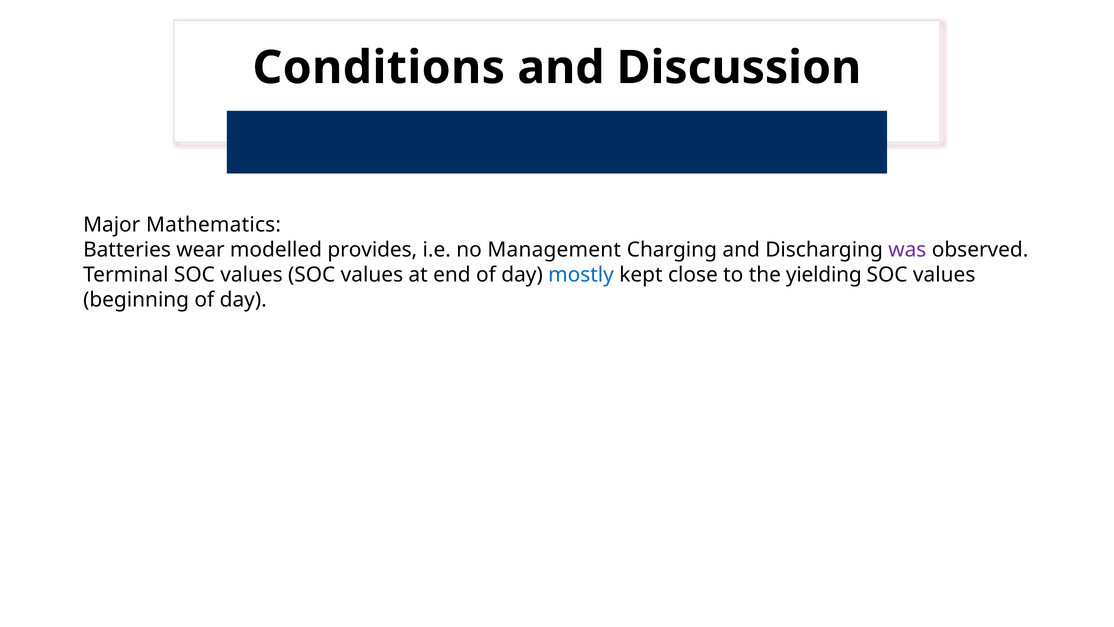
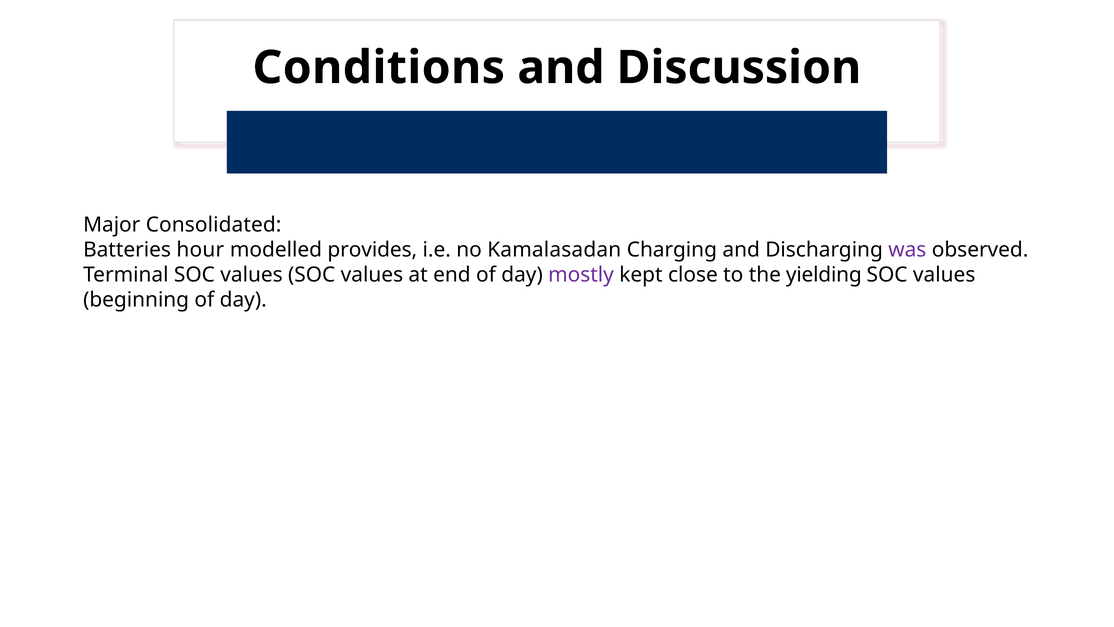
Mathematics: Mathematics -> Consolidated
wear: wear -> hour
Management: Management -> Kamalasadan
mostly colour: blue -> purple
